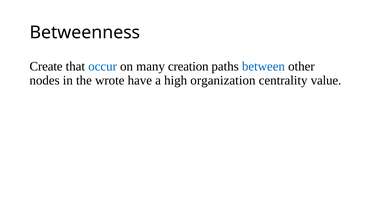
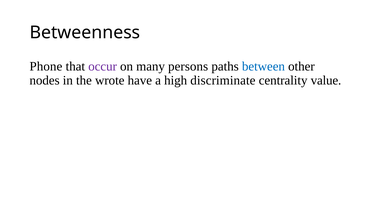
Create: Create -> Phone
occur colour: blue -> purple
creation: creation -> persons
organization: organization -> discriminate
